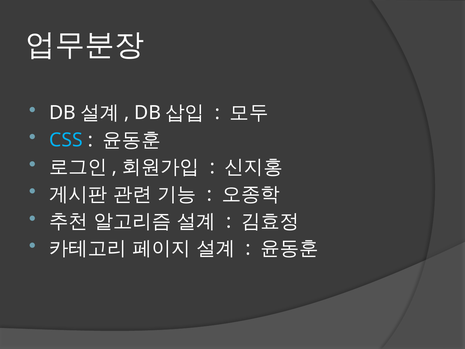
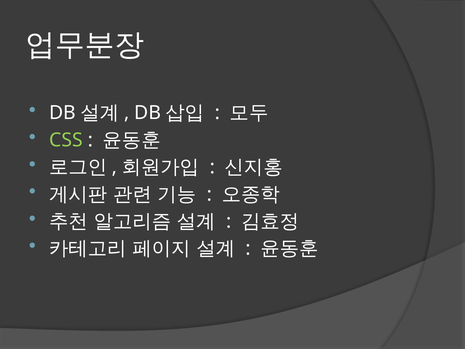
CSS colour: light blue -> light green
